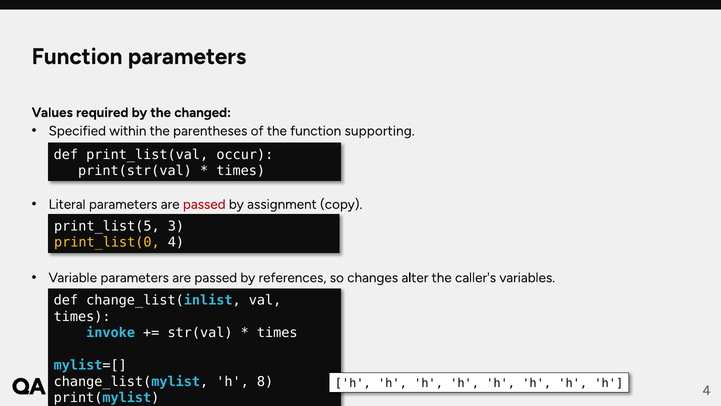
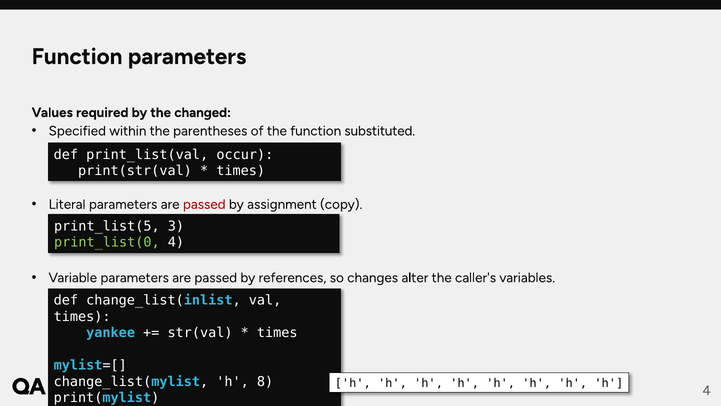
supporting: supporting -> substituted
print_list(0 colour: yellow -> light green
invoke: invoke -> yankee
